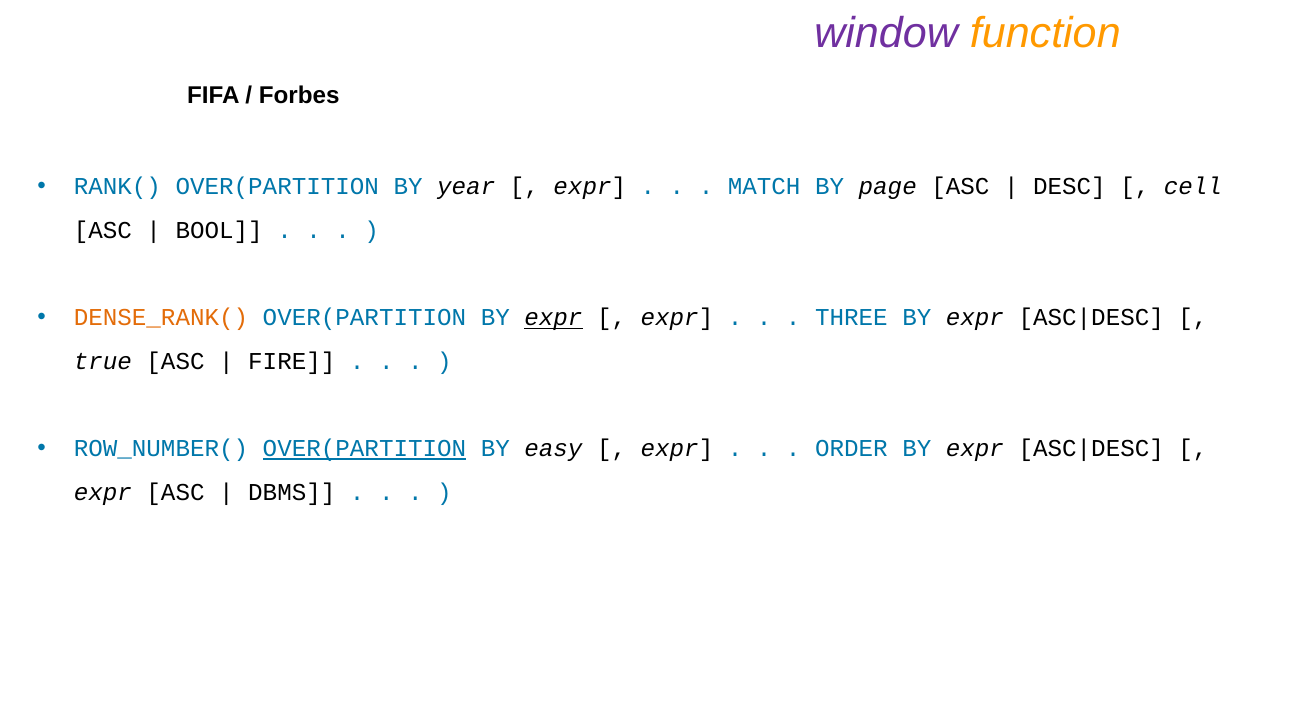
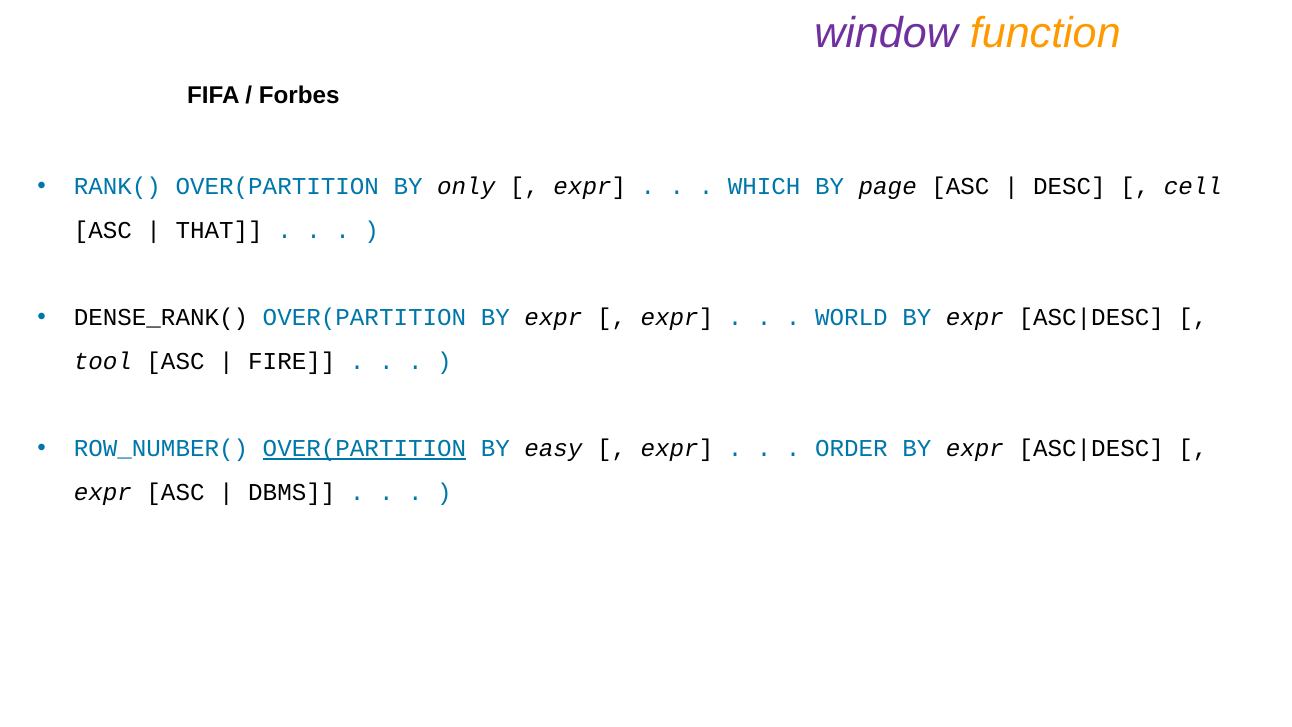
year: year -> only
MATCH: MATCH -> WHICH
BOOL: BOOL -> THAT
DENSE_RANK( colour: orange -> black
expr at (553, 318) underline: present -> none
THREE: THREE -> WORLD
true: true -> tool
